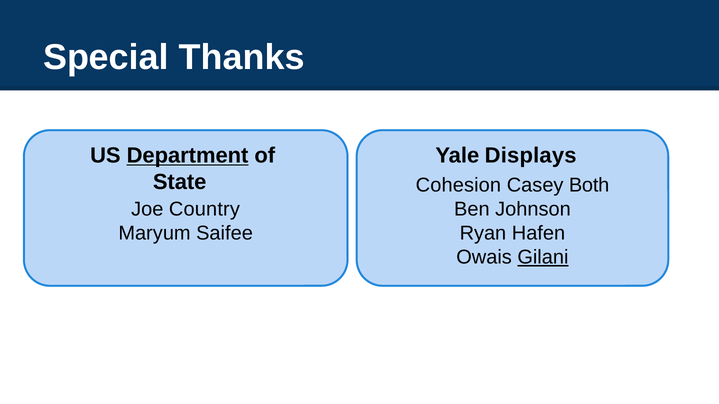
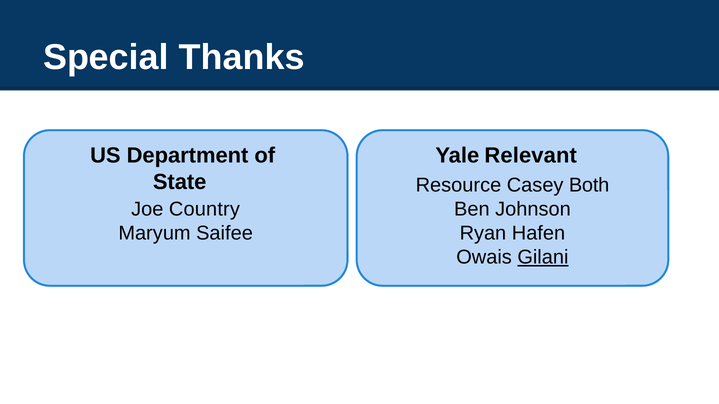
Department underline: present -> none
Displays: Displays -> Relevant
Cohesion: Cohesion -> Resource
